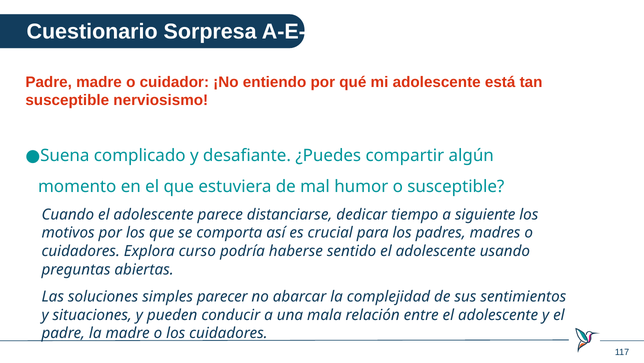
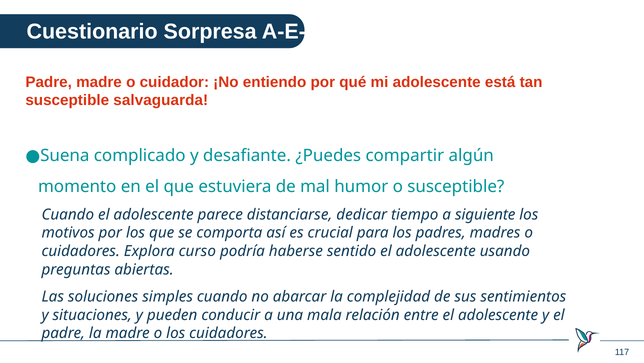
nerviosismo: nerviosismo -> salvaguarda
simples parecer: parecer -> cuando
